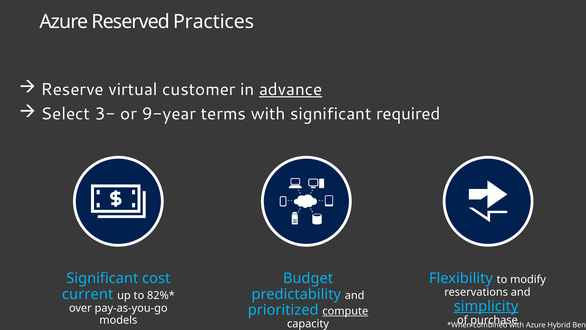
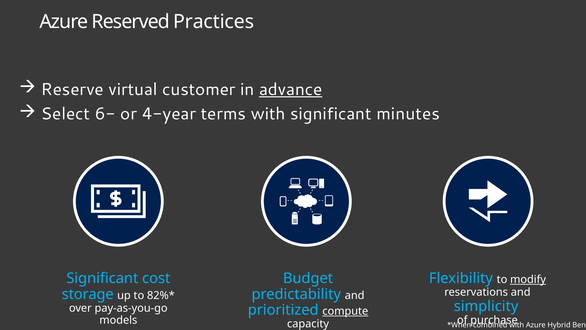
3-: 3- -> 6-
9-year: 9-year -> 4-year
required: required -> minutes
modify underline: none -> present
current: current -> storage
simplicity underline: present -> none
